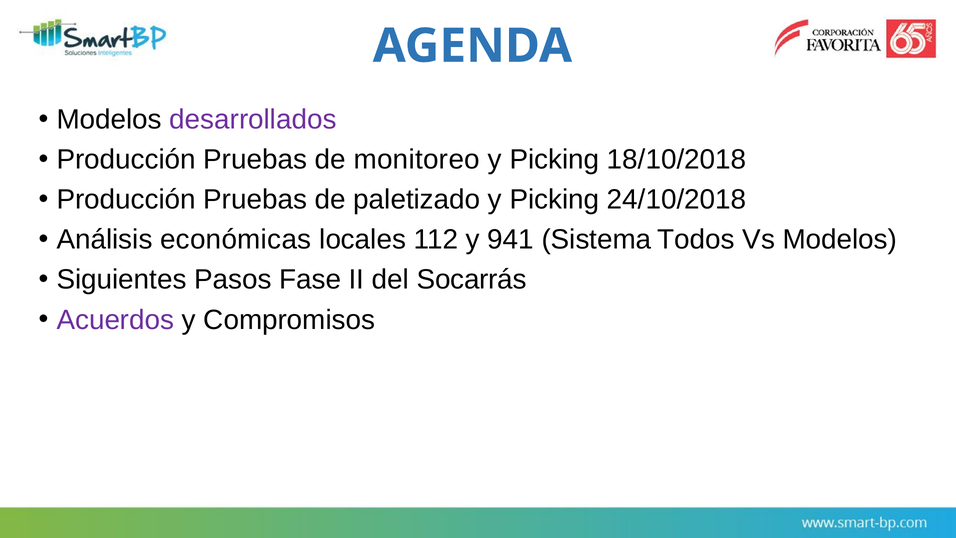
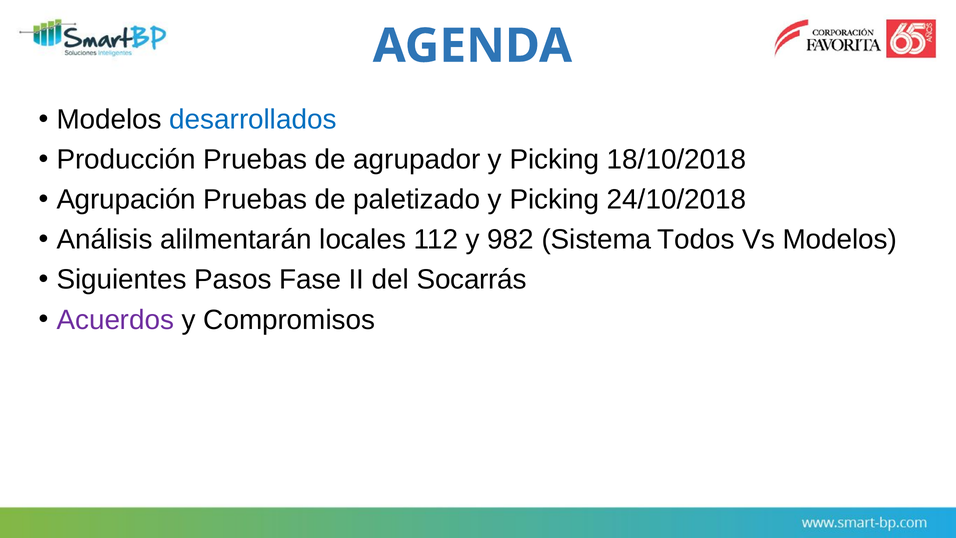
desarrollados colour: purple -> blue
monitoreo: monitoreo -> agrupador
Producción at (126, 200): Producción -> Agrupación
económicas: económicas -> alilmentarán
941: 941 -> 982
